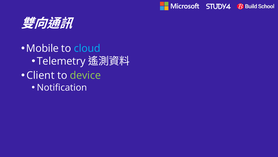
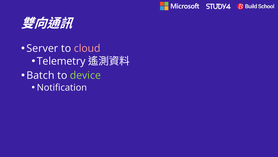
Mobile: Mobile -> Server
cloud colour: light blue -> pink
Client: Client -> Batch
